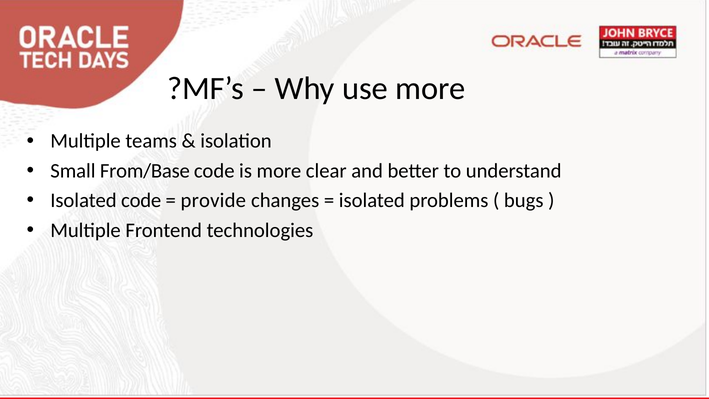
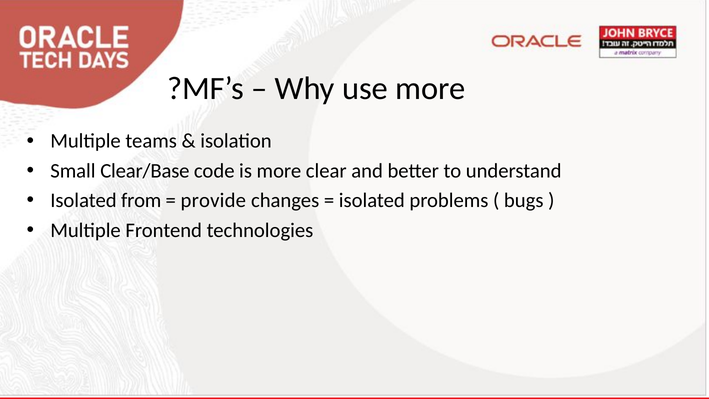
From/Base: From/Base -> Clear/Base
Isolated code: code -> from
